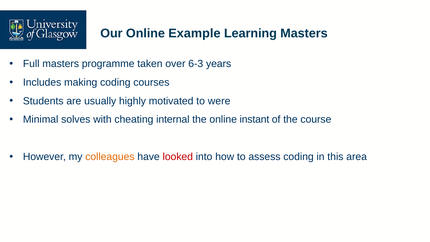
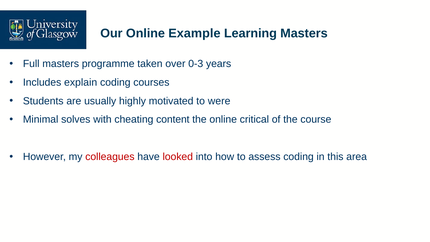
6-3: 6-3 -> 0-3
making: making -> explain
internal: internal -> content
instant: instant -> critical
colleagues colour: orange -> red
